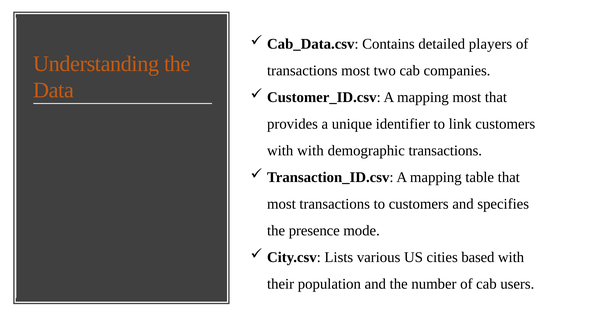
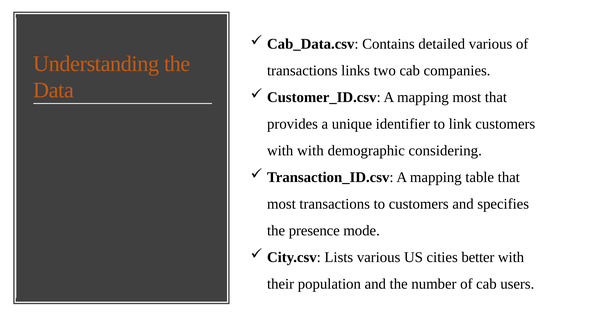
detailed players: players -> various
transactions most: most -> links
demographic transactions: transactions -> considering
based: based -> better
